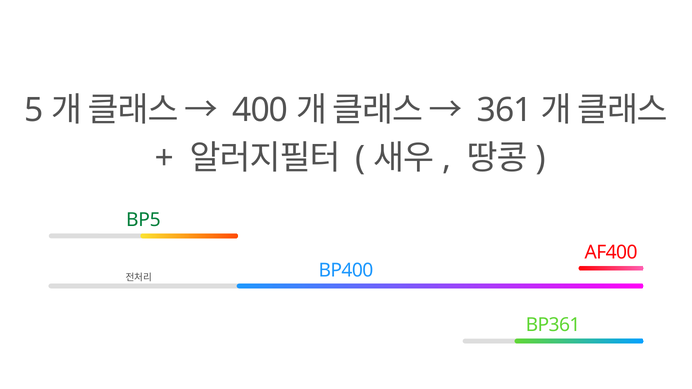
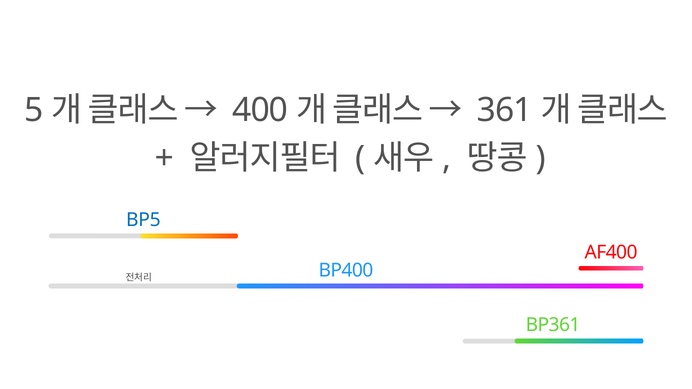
BP5 colour: green -> blue
